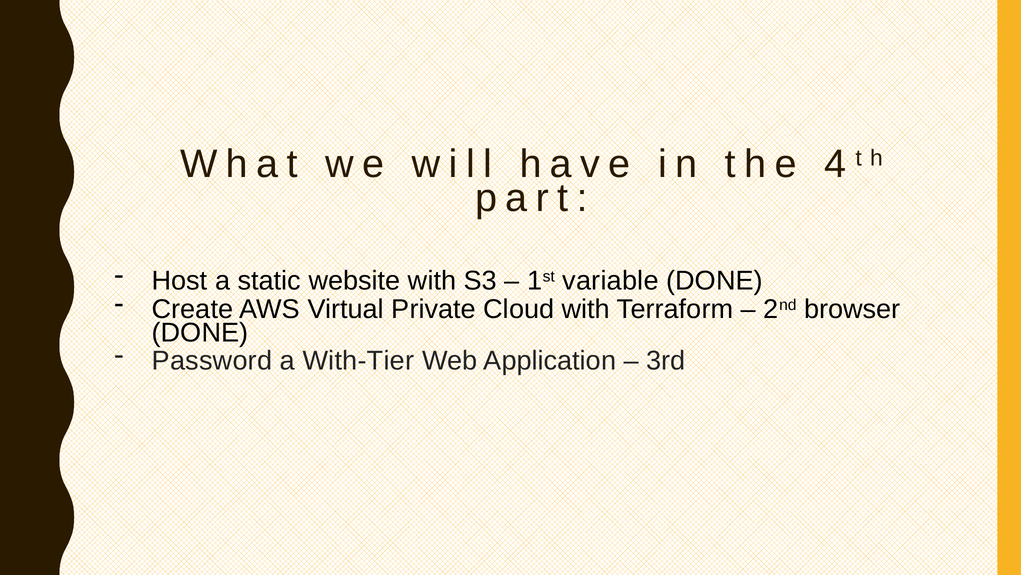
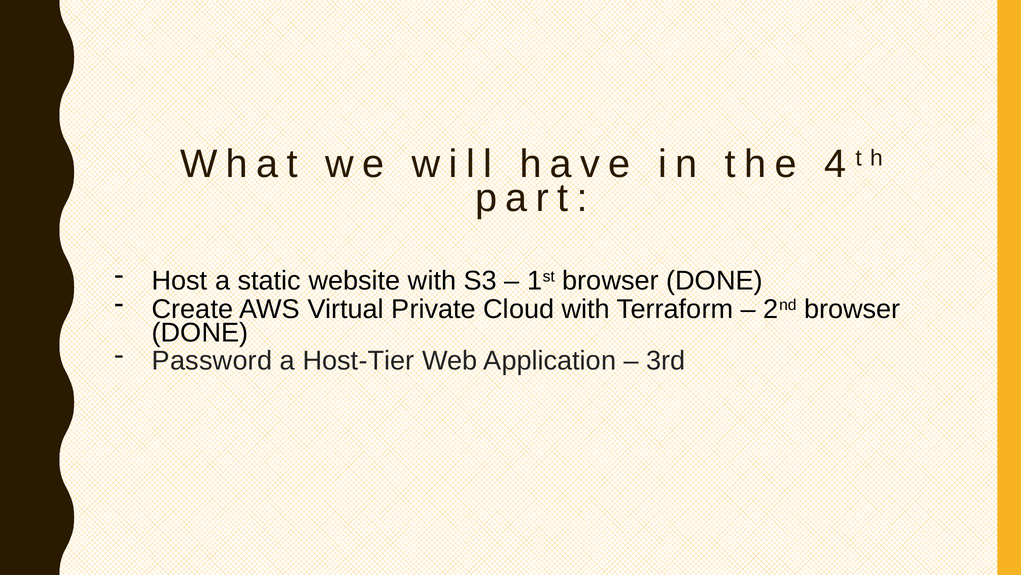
1st variable: variable -> browser
With-Tier: With-Tier -> Host-Tier
